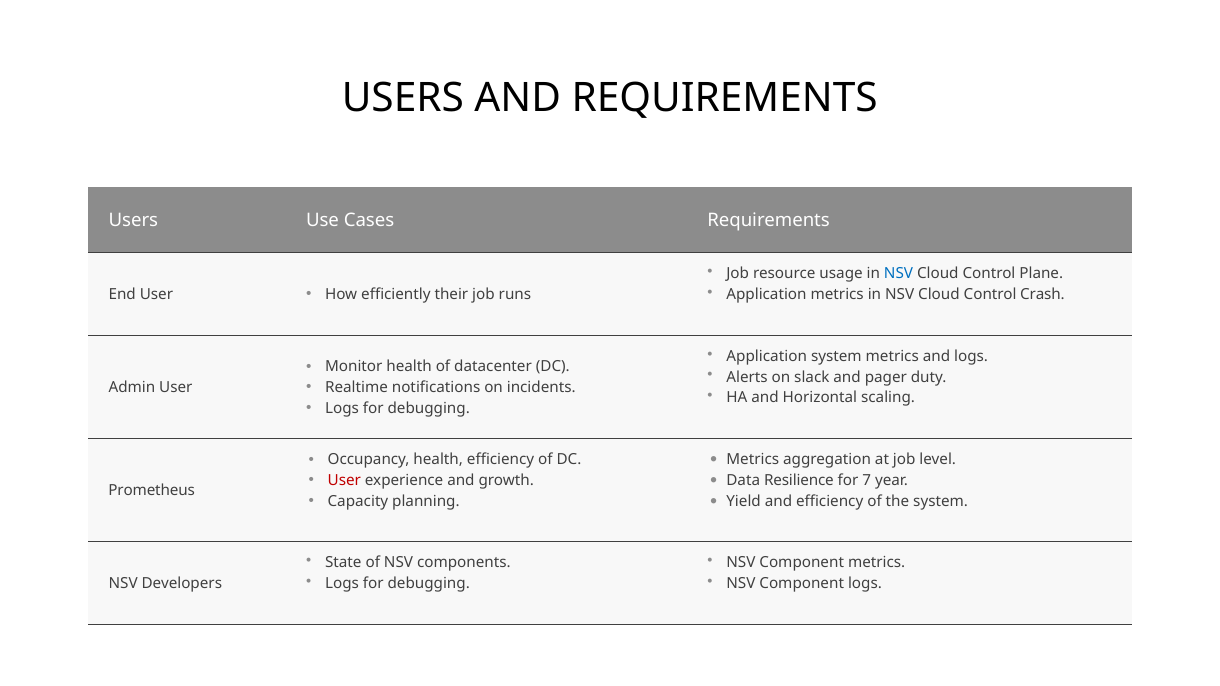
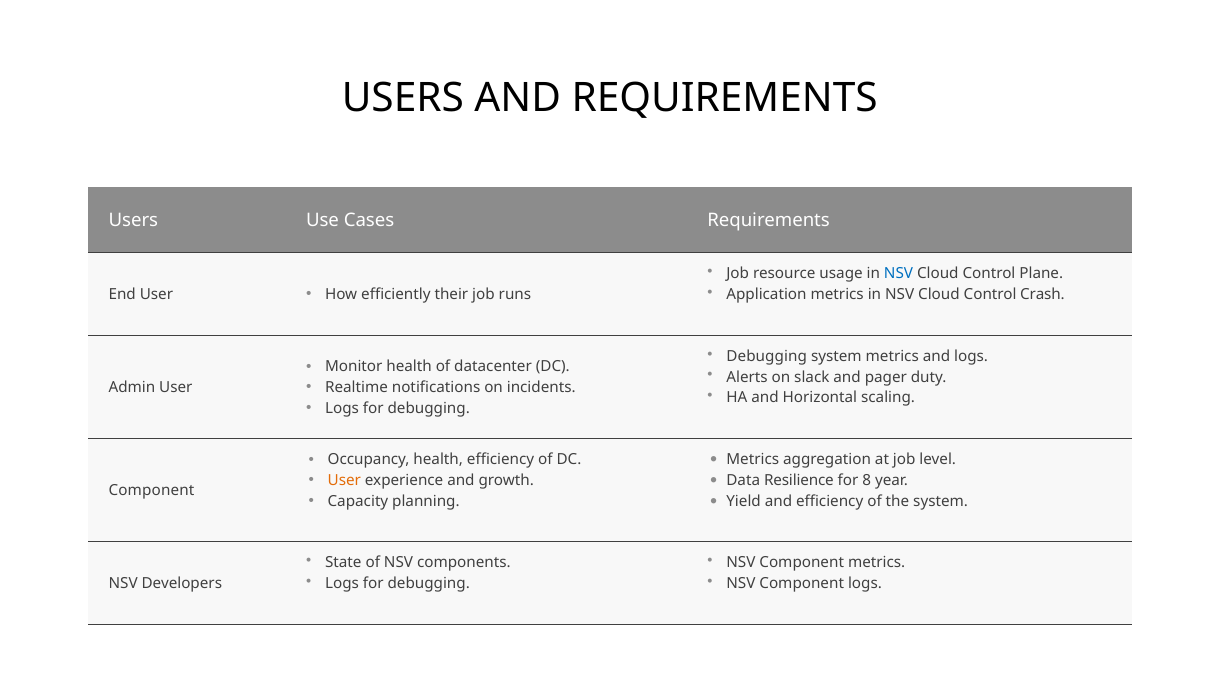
Application at (767, 356): Application -> Debugging
User at (344, 481) colour: red -> orange
for 7: 7 -> 8
Prometheus at (152, 491): Prometheus -> Component
